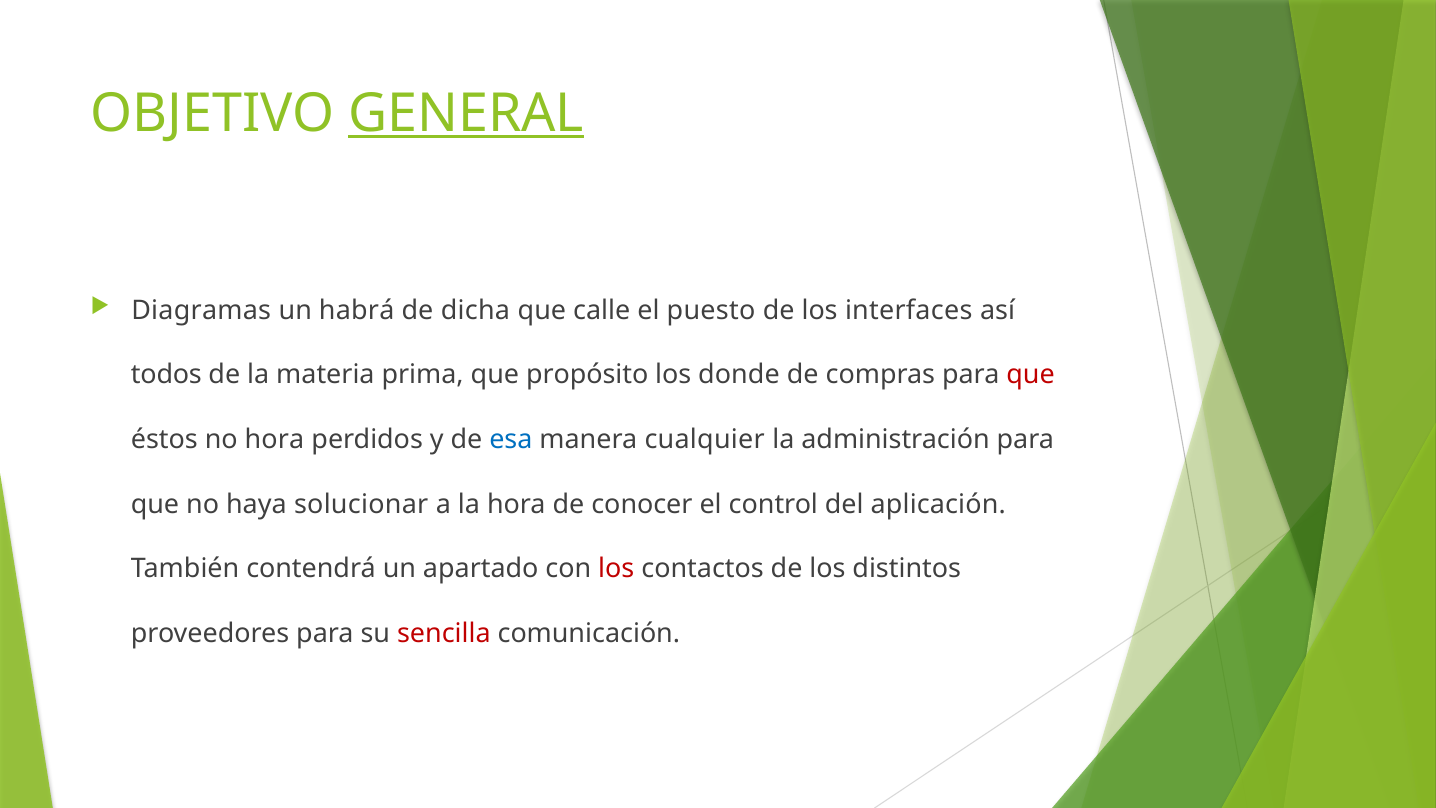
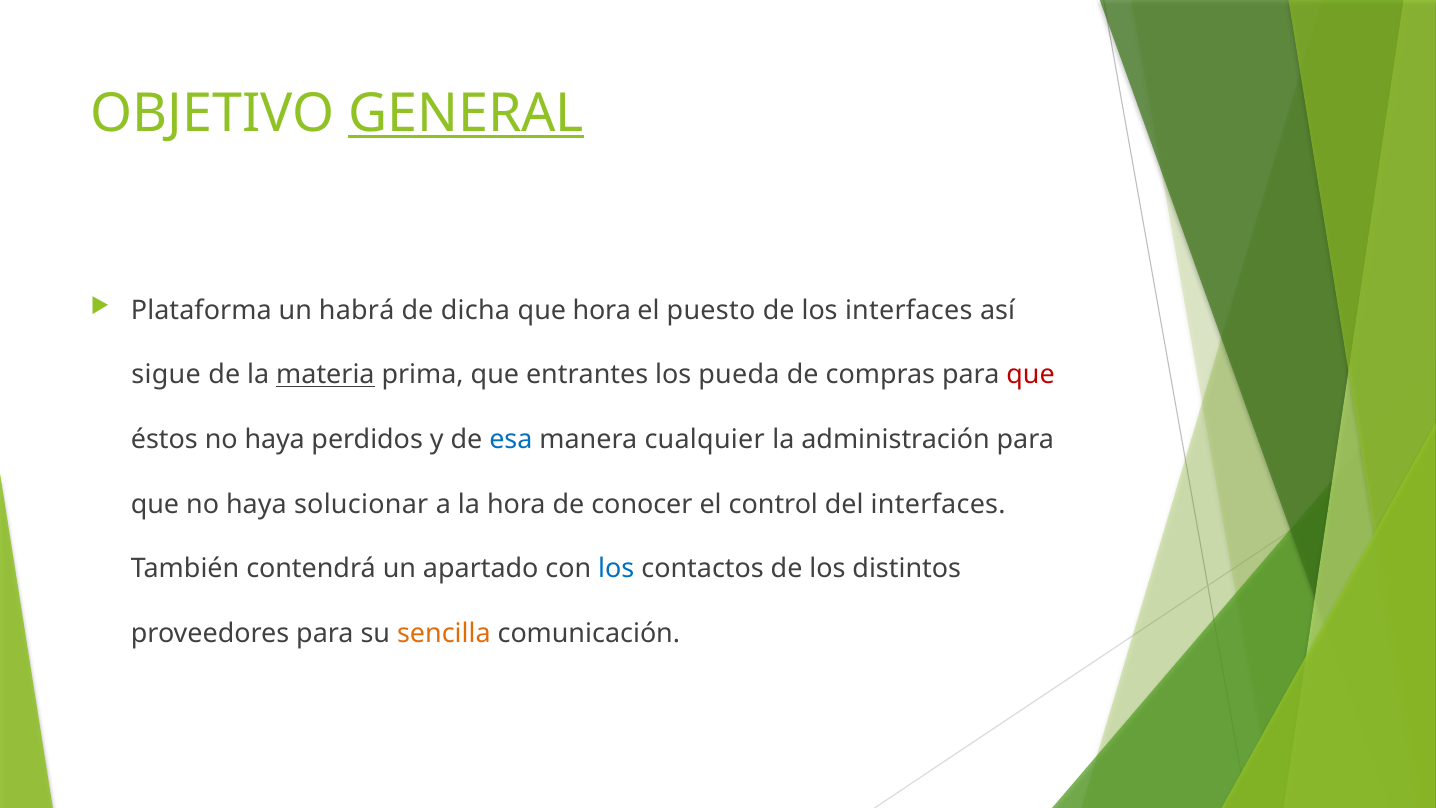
Diagramas: Diagramas -> Plataforma
que calle: calle -> hora
todos: todos -> sigue
materia underline: none -> present
propósito: propósito -> entrantes
donde: donde -> pueda
éstos no hora: hora -> haya
del aplicación: aplicación -> interfaces
los at (616, 569) colour: red -> blue
sencilla colour: red -> orange
